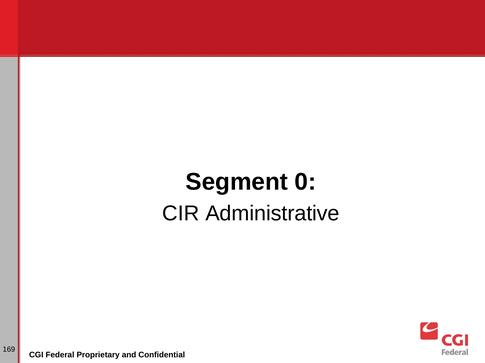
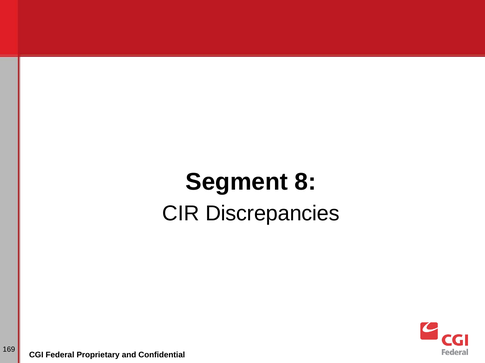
0: 0 -> 8
Administrative: Administrative -> Discrepancies
